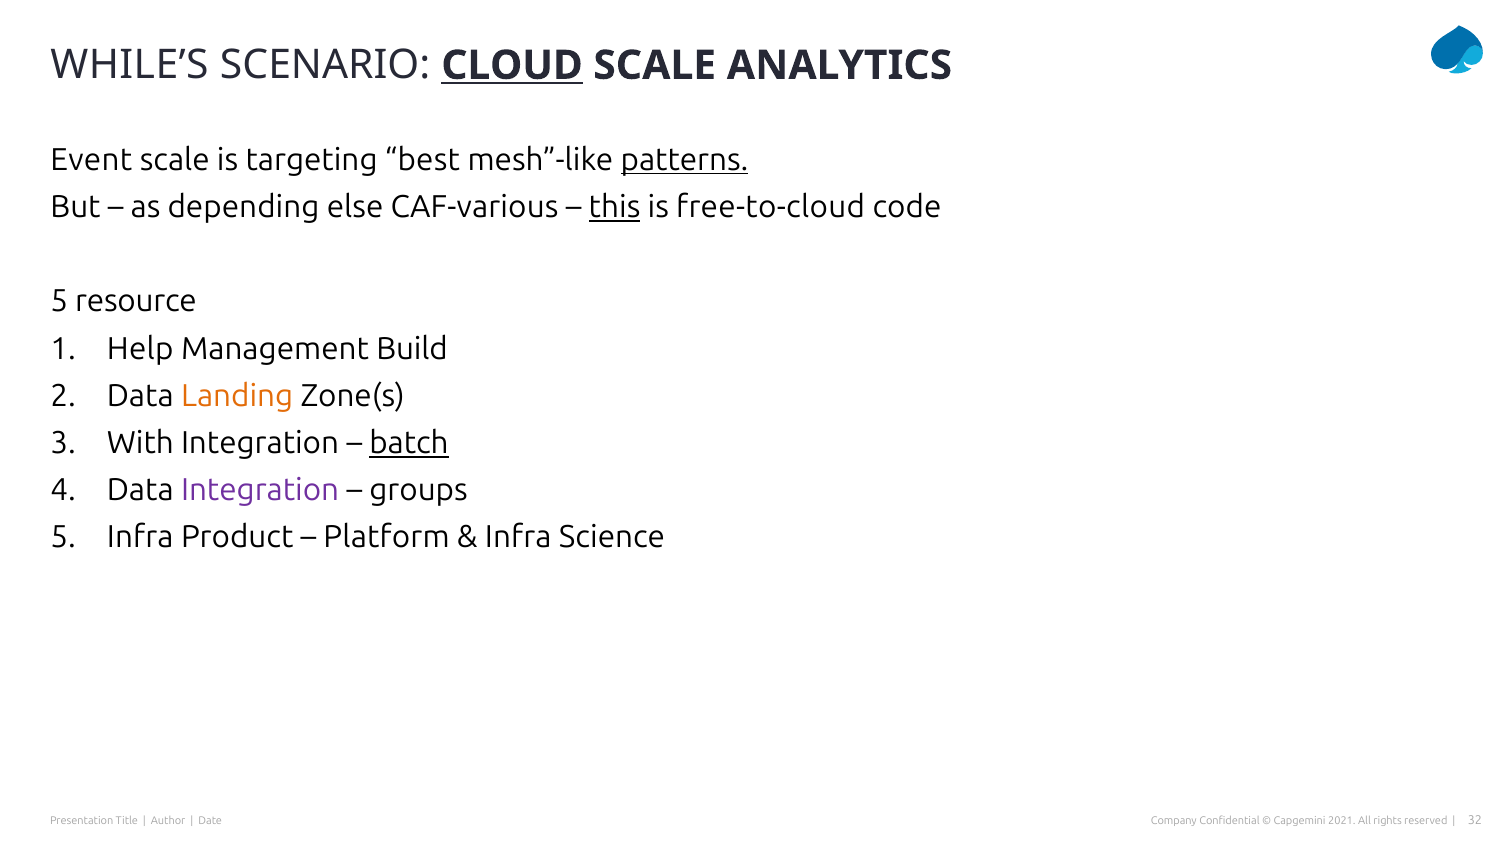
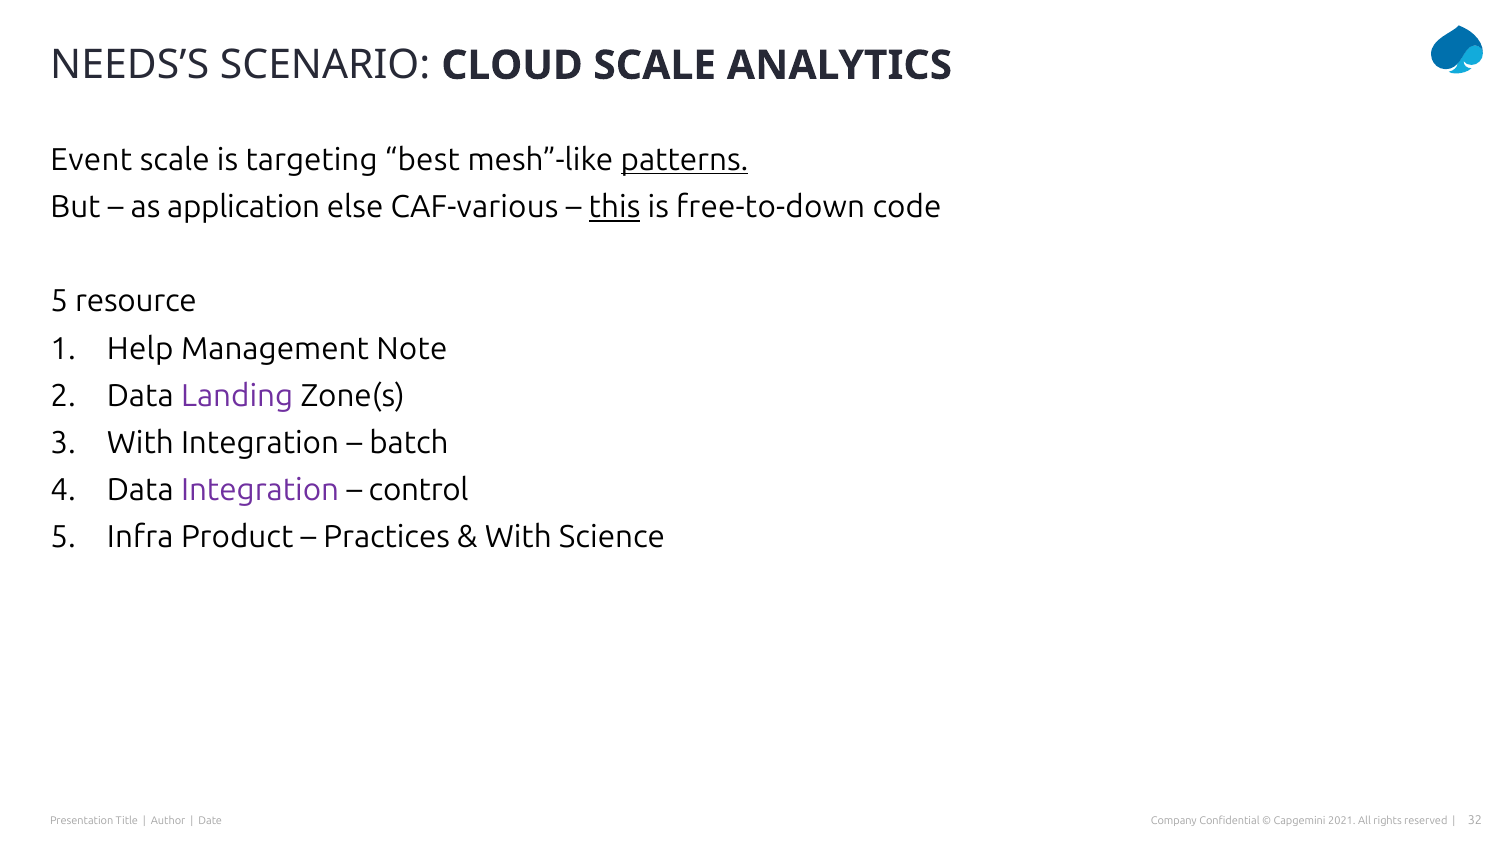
WHILE’S: WHILE’S -> NEEDS’S
CLOUD underline: present -> none
depending: depending -> application
free-to-cloud: free-to-cloud -> free-to-down
Build: Build -> Note
Landing colour: orange -> purple
batch underline: present -> none
groups: groups -> control
Platform: Platform -> Practices
Infra at (518, 537): Infra -> With
